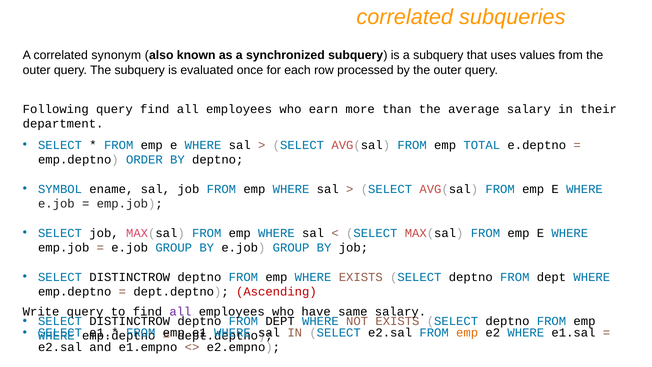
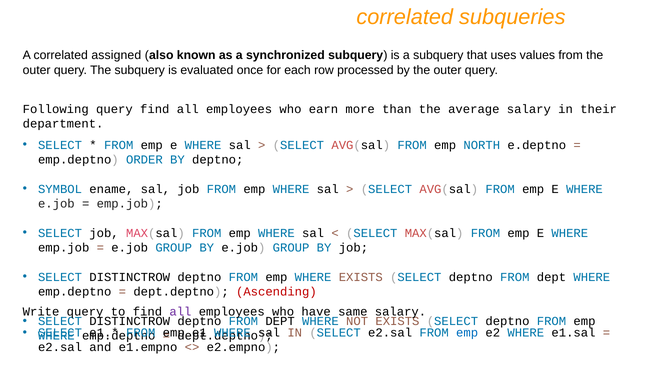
synonym: synonym -> assigned
TOTAL: TOTAL -> NORTH
emp at (467, 332) colour: orange -> blue
